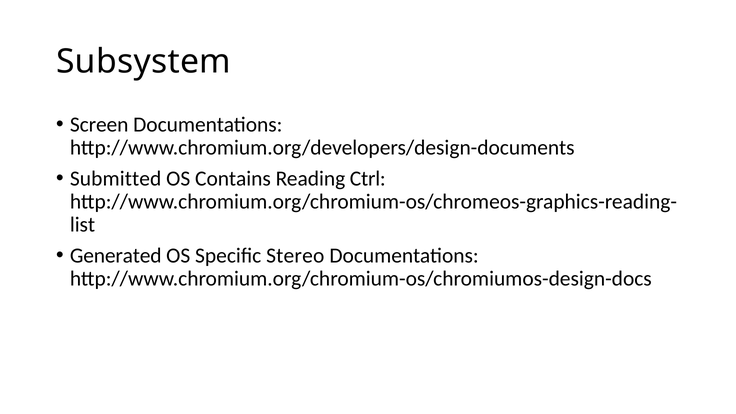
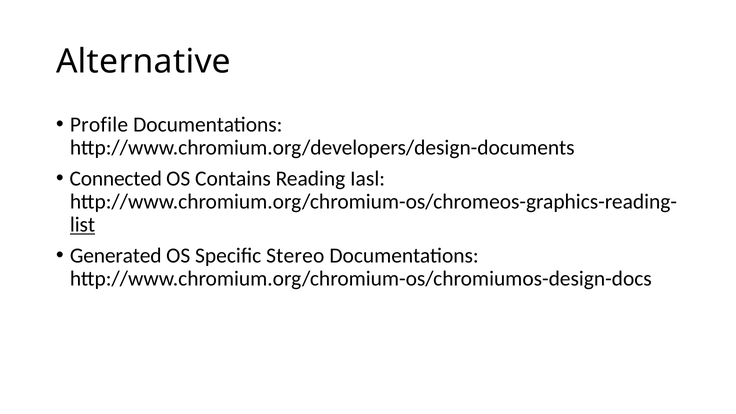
Subsystem: Subsystem -> Alternative
Screen: Screen -> Profile
Submitted: Submitted -> Connected
Ctrl: Ctrl -> Iasl
list underline: none -> present
